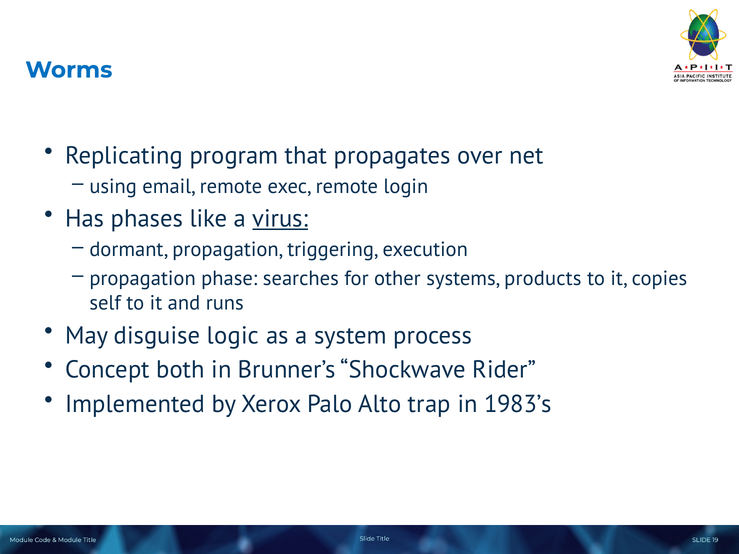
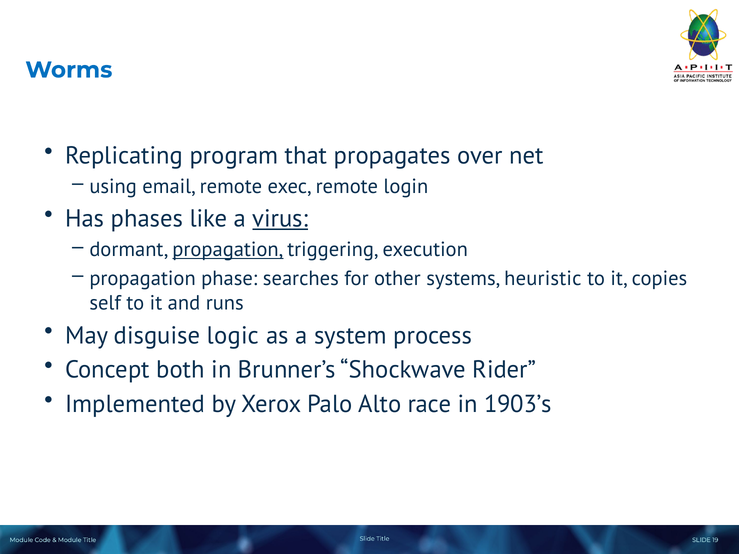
propagation at (228, 250) underline: none -> present
products: products -> heuristic
trap: trap -> race
1983’s: 1983’s -> 1903’s
